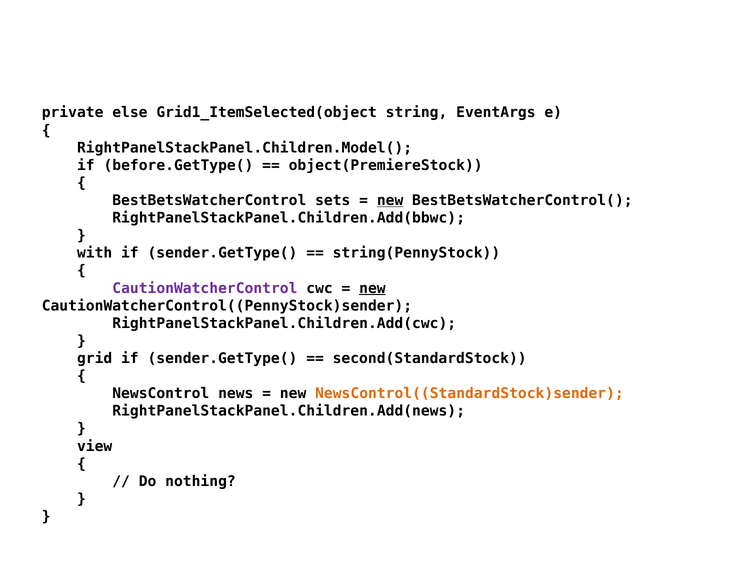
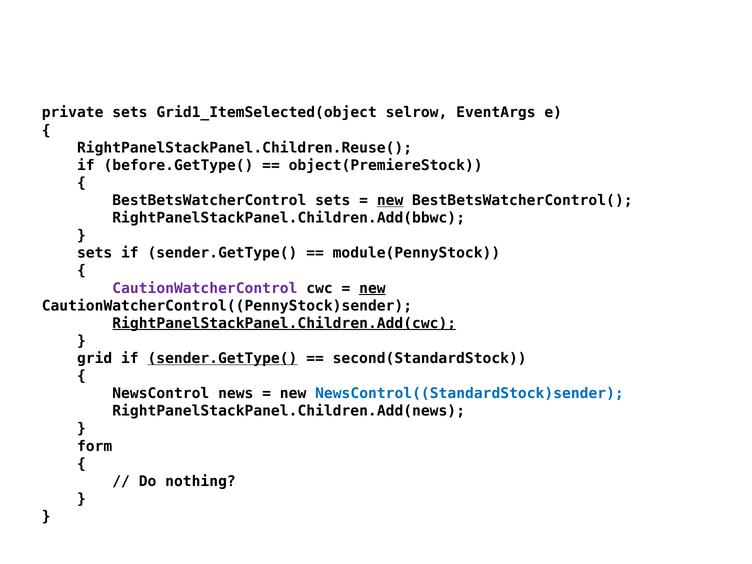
private else: else -> sets
string: string -> selrow
RightPanelStackPanel.Children.Model(: RightPanelStackPanel.Children.Model( -> RightPanelStackPanel.Children.Reuse(
with at (95, 253): with -> sets
string(PennyStock: string(PennyStock -> module(PennyStock
RightPanelStackPanel.Children.Add(cwc underline: none -> present
sender.GetType( at (222, 358) underline: none -> present
NewsControl((StandardStock)sender colour: orange -> blue
view: view -> form
